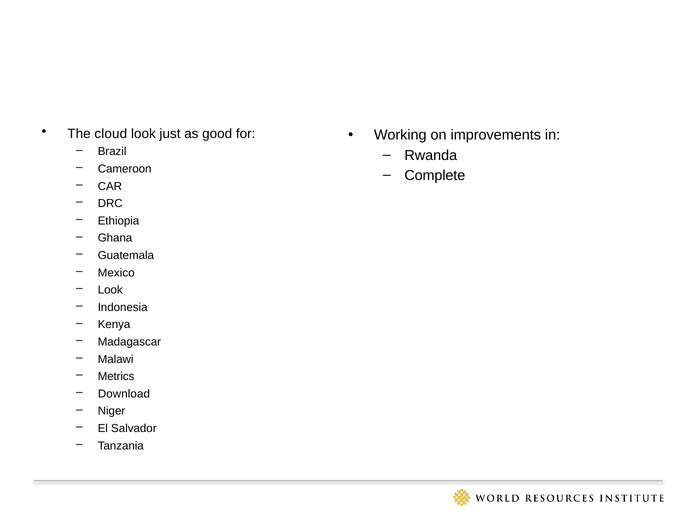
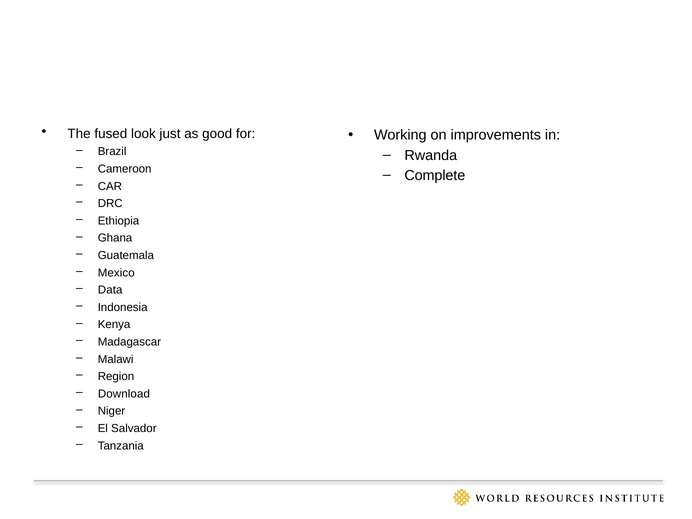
cloud: cloud -> fused
Look at (110, 290): Look -> Data
Metrics: Metrics -> Region
